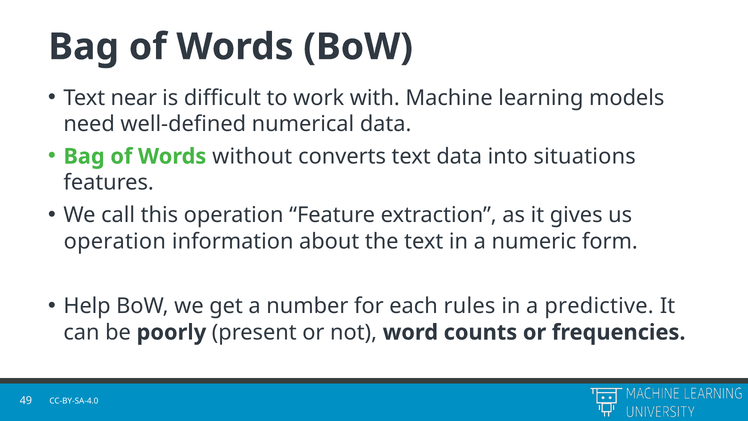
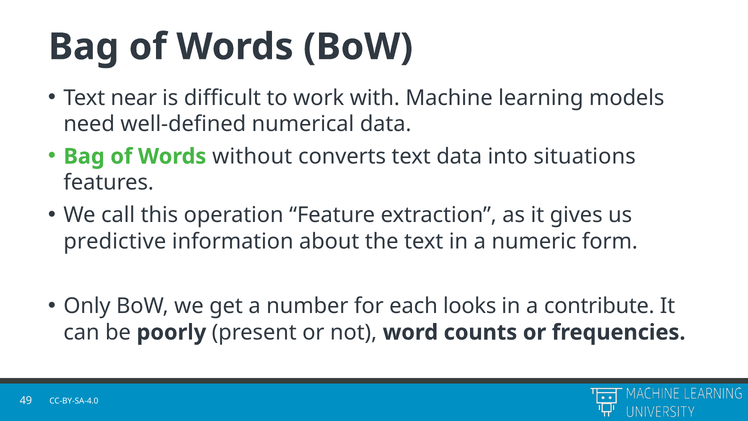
operation at (115, 241): operation -> predictive
Help: Help -> Only
rules: rules -> looks
predictive: predictive -> contribute
